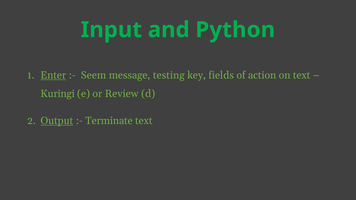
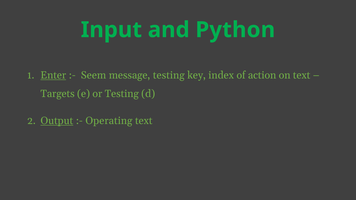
fields: fields -> index
Kuringi: Kuringi -> Targets
or Review: Review -> Testing
Terminate: Terminate -> Operating
